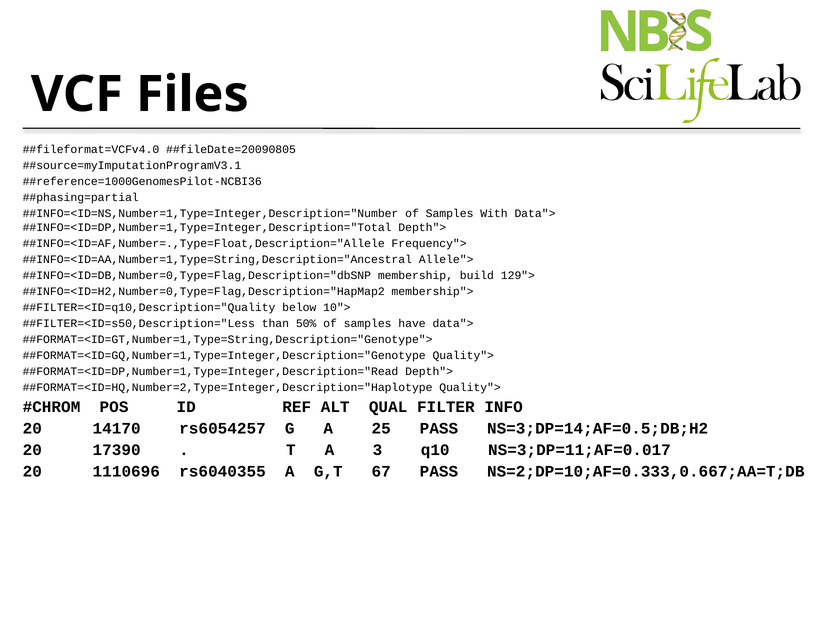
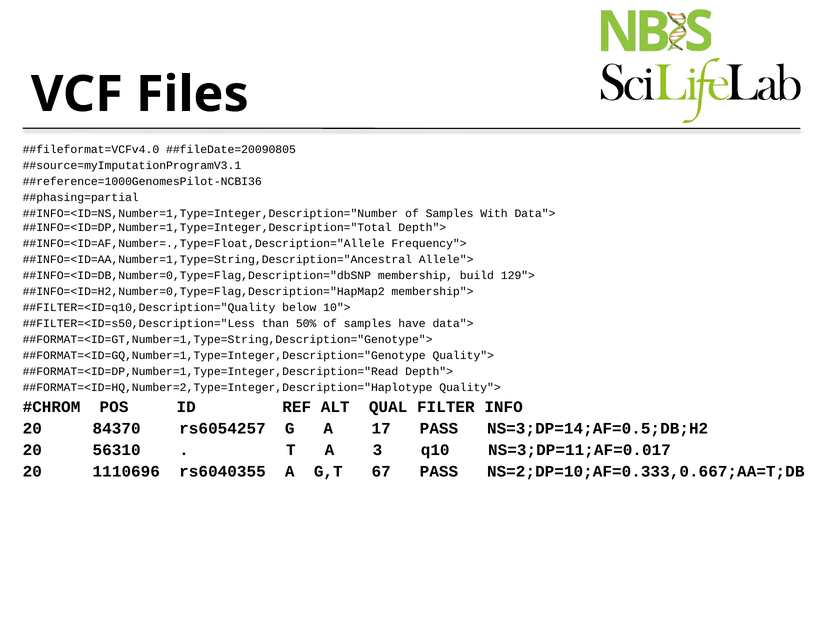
14170: 14170 -> 84370
25: 25 -> 17
17390: 17390 -> 56310
